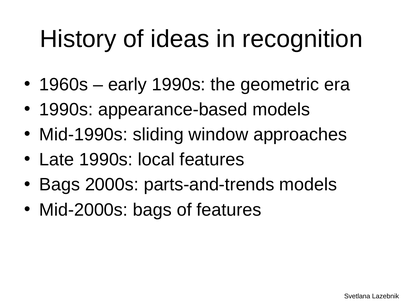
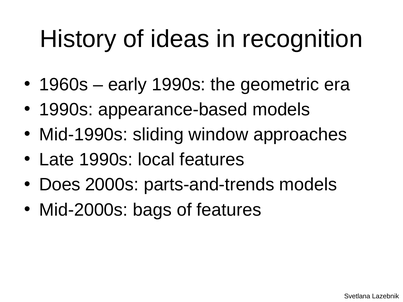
Bags at (60, 185): Bags -> Does
